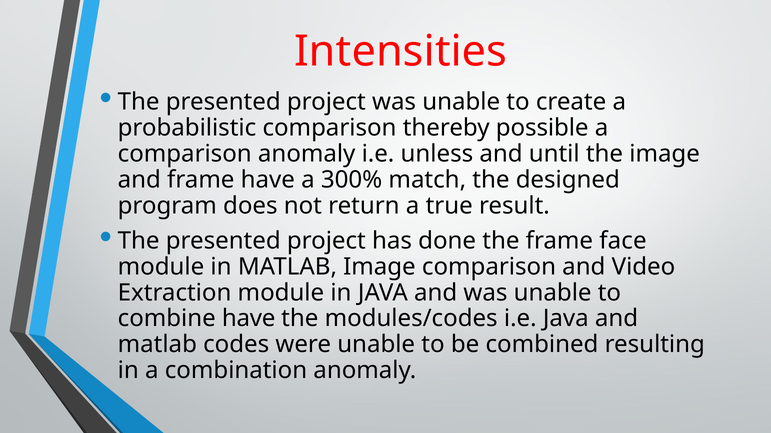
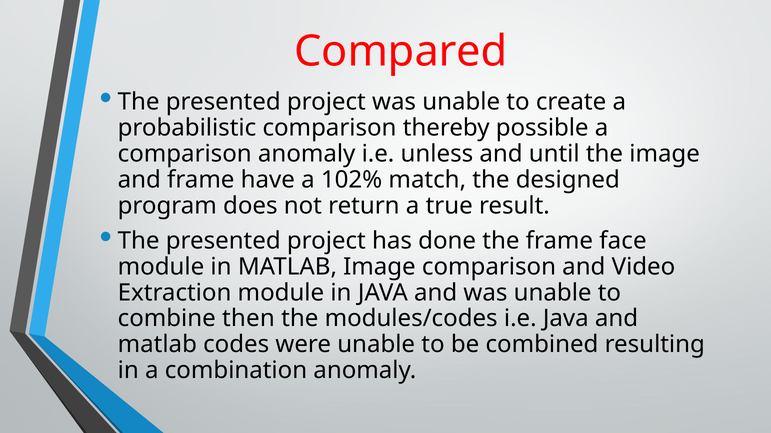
Intensities: Intensities -> Compared
300%: 300% -> 102%
combine have: have -> then
